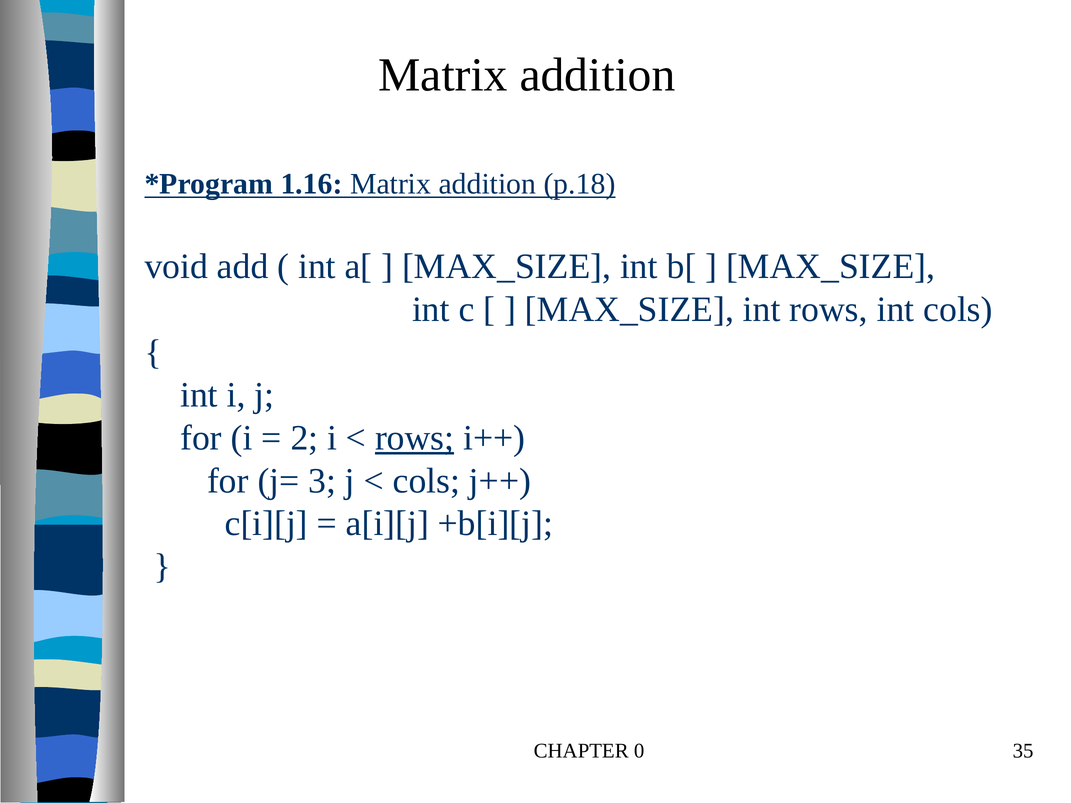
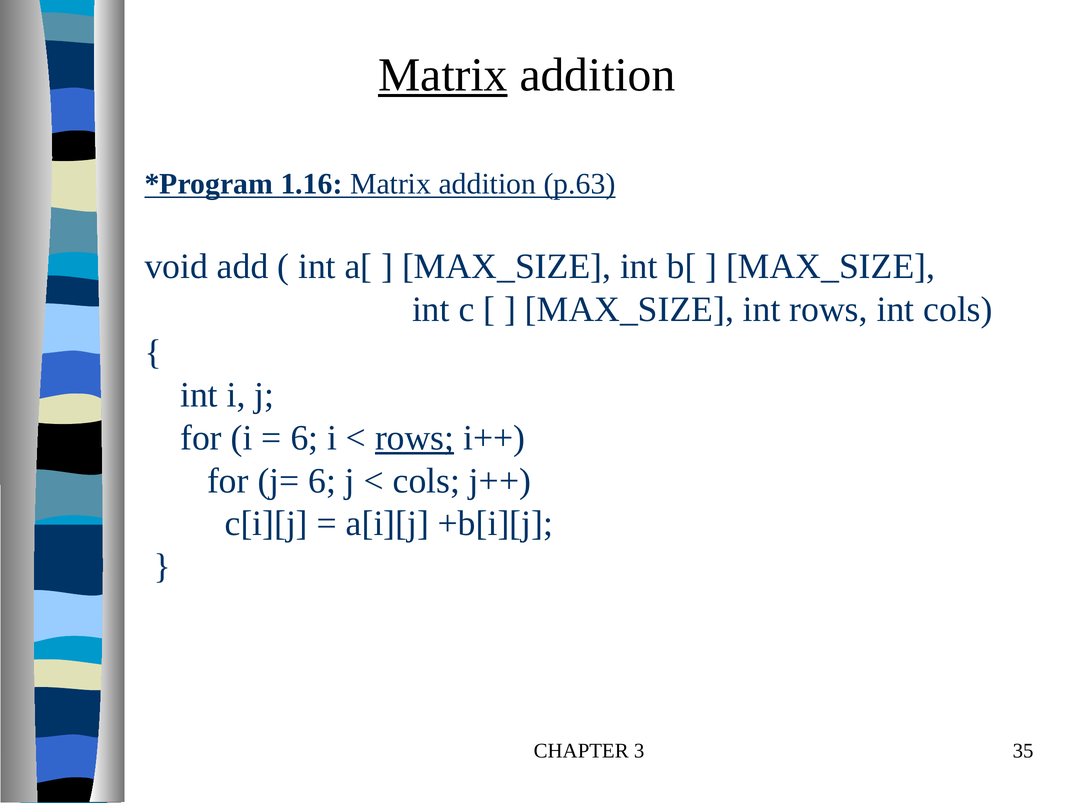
Matrix at (443, 75) underline: none -> present
p.18: p.18 -> p.63
2 at (304, 438): 2 -> 6
j= 3: 3 -> 6
0: 0 -> 3
